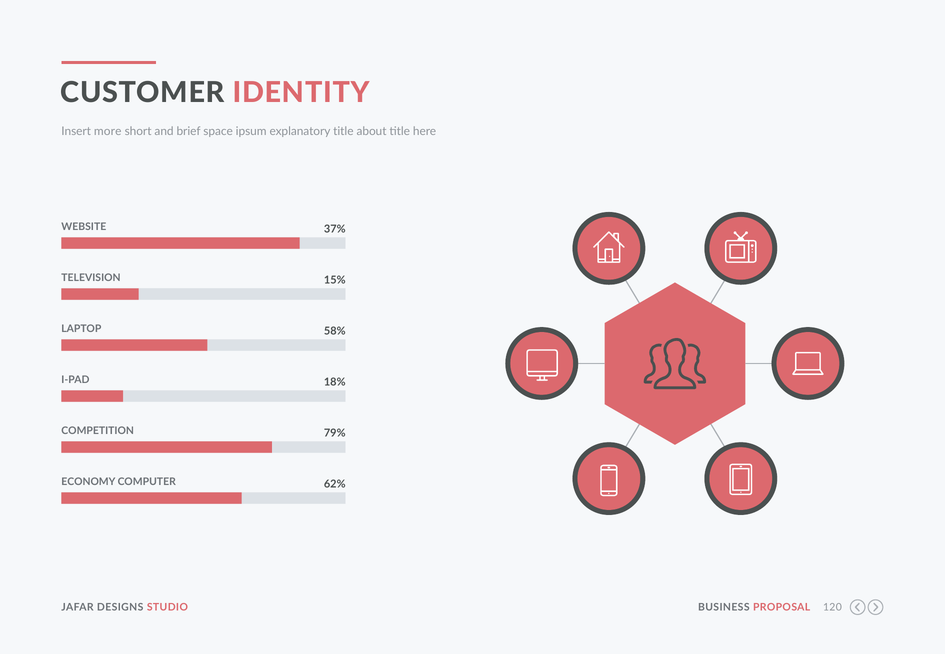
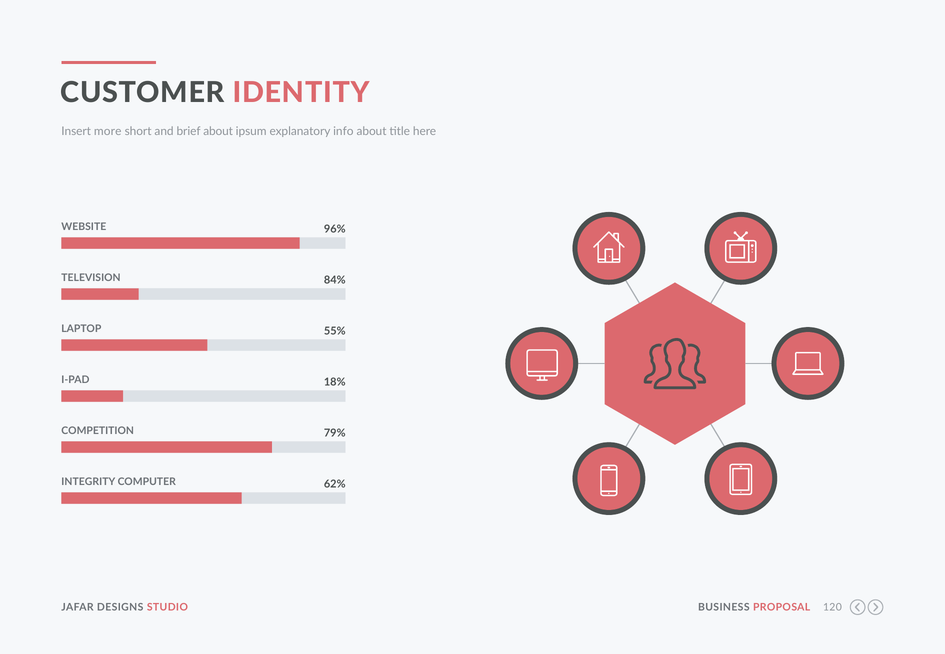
brief space: space -> about
explanatory title: title -> info
37%: 37% -> 96%
15%: 15% -> 84%
58%: 58% -> 55%
ECONOMY: ECONOMY -> INTEGRITY
